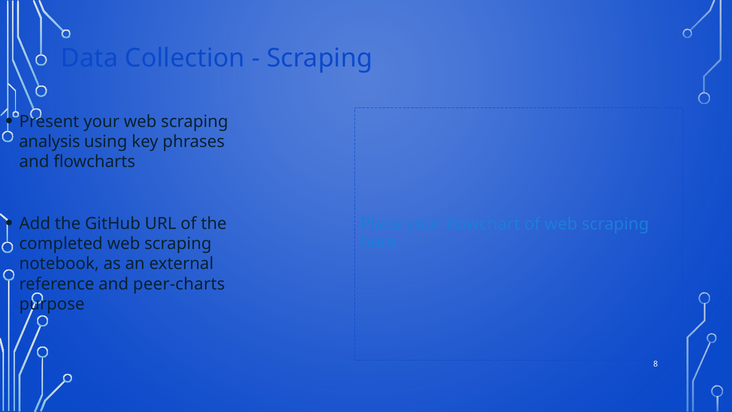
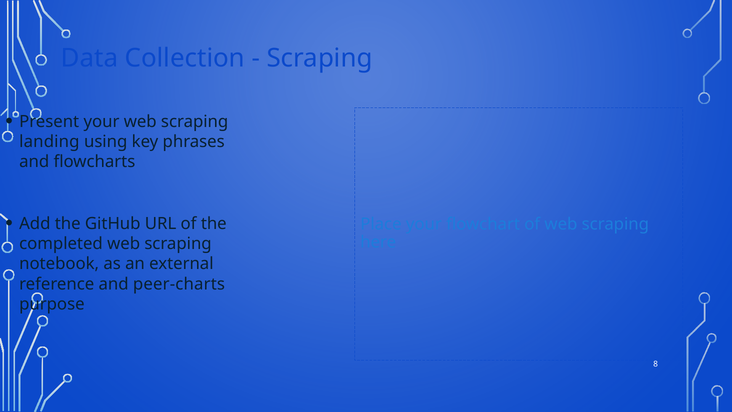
analysis: analysis -> landing
